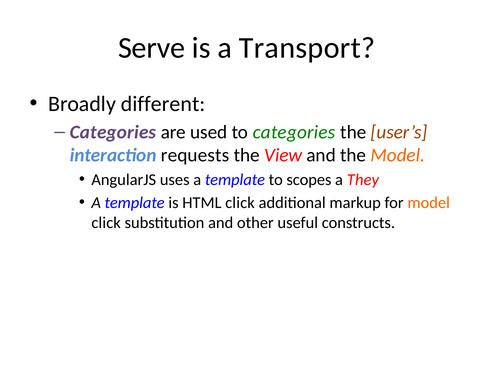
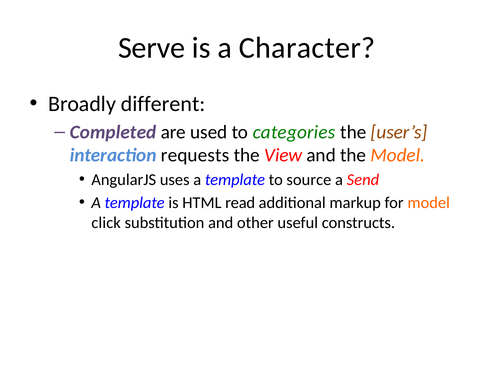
Transport: Transport -> Character
Categories at (113, 132): Categories -> Completed
scopes: scopes -> source
They: They -> Send
HTML click: click -> read
